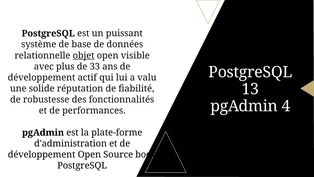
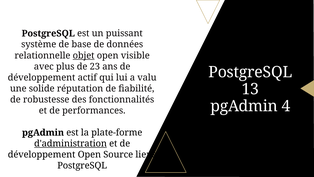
33: 33 -> 23
d'administration underline: none -> present
body: body -> liens
